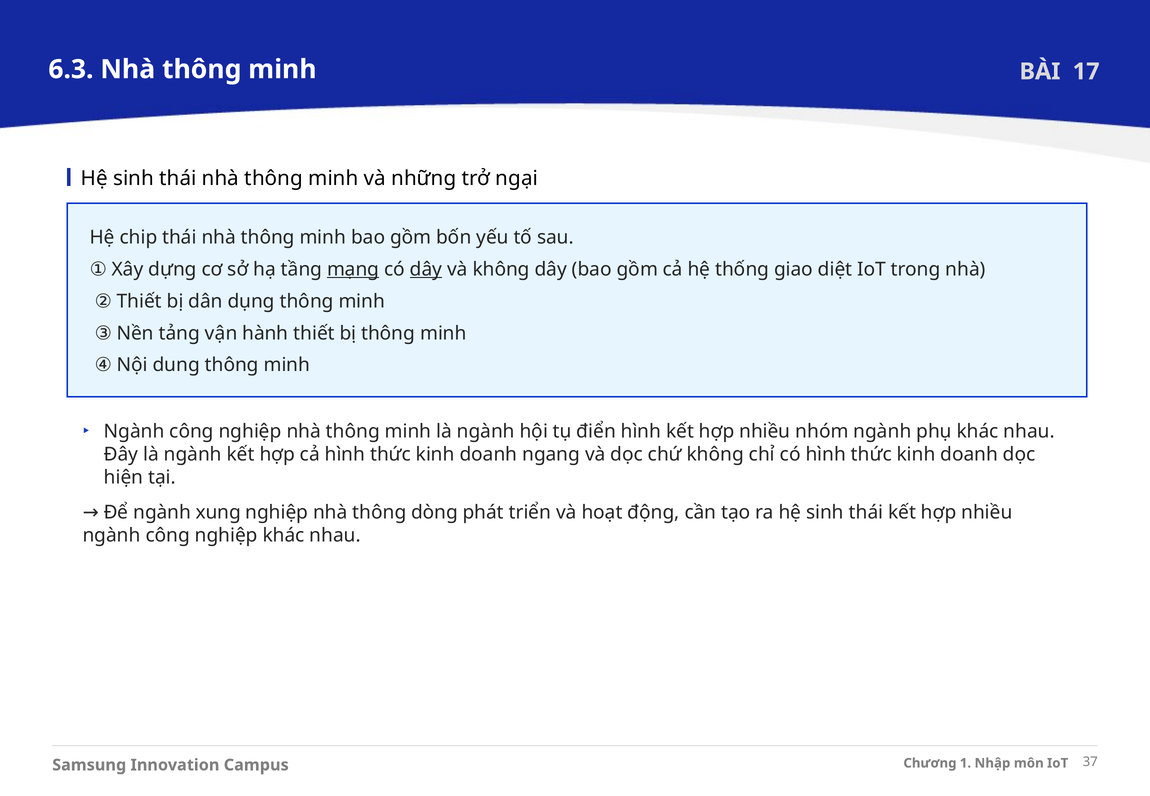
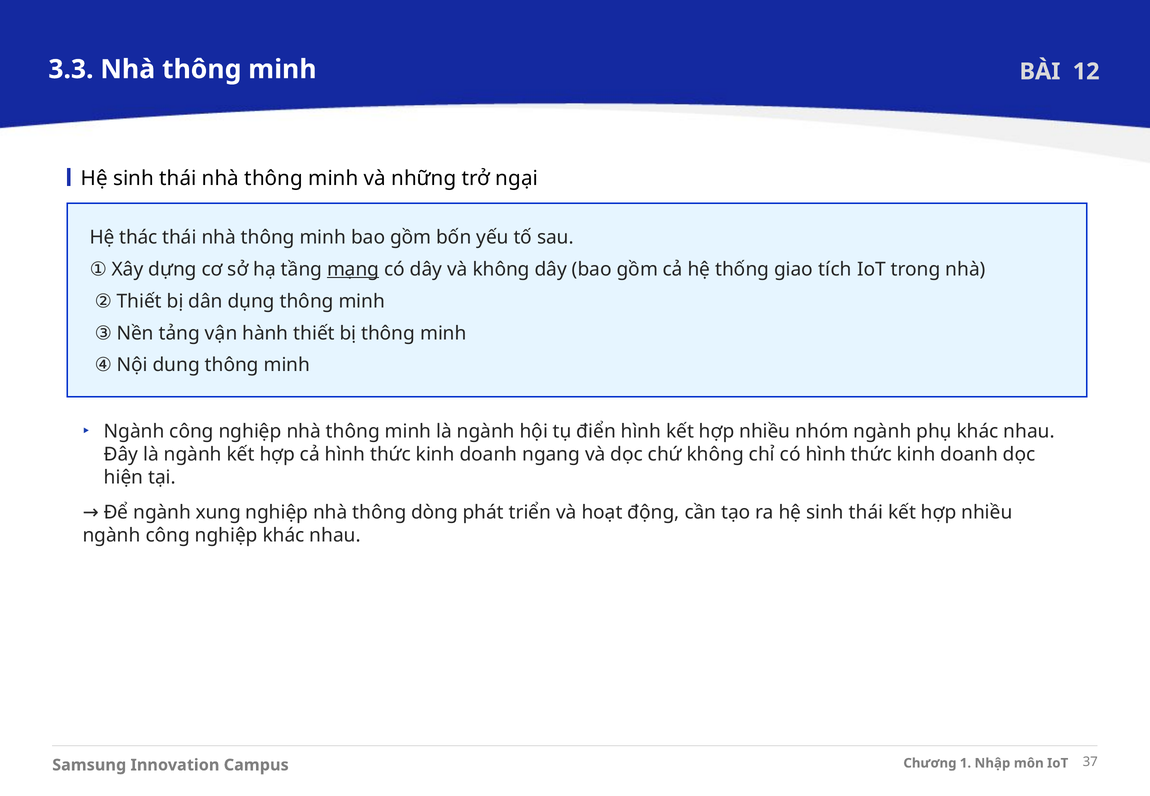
6.3: 6.3 -> 3.3
17: 17 -> 12
chip: chip -> thác
dây at (426, 270) underline: present -> none
diệt: diệt -> tích
